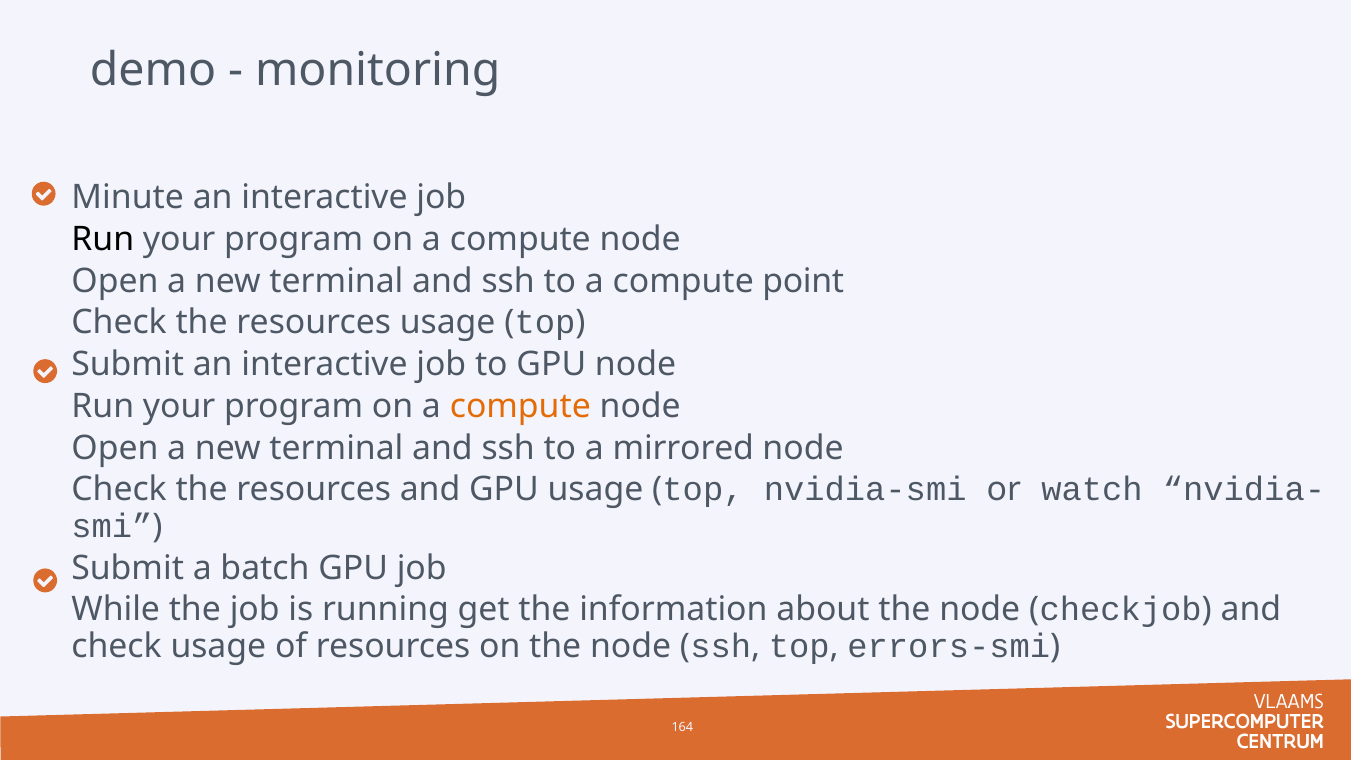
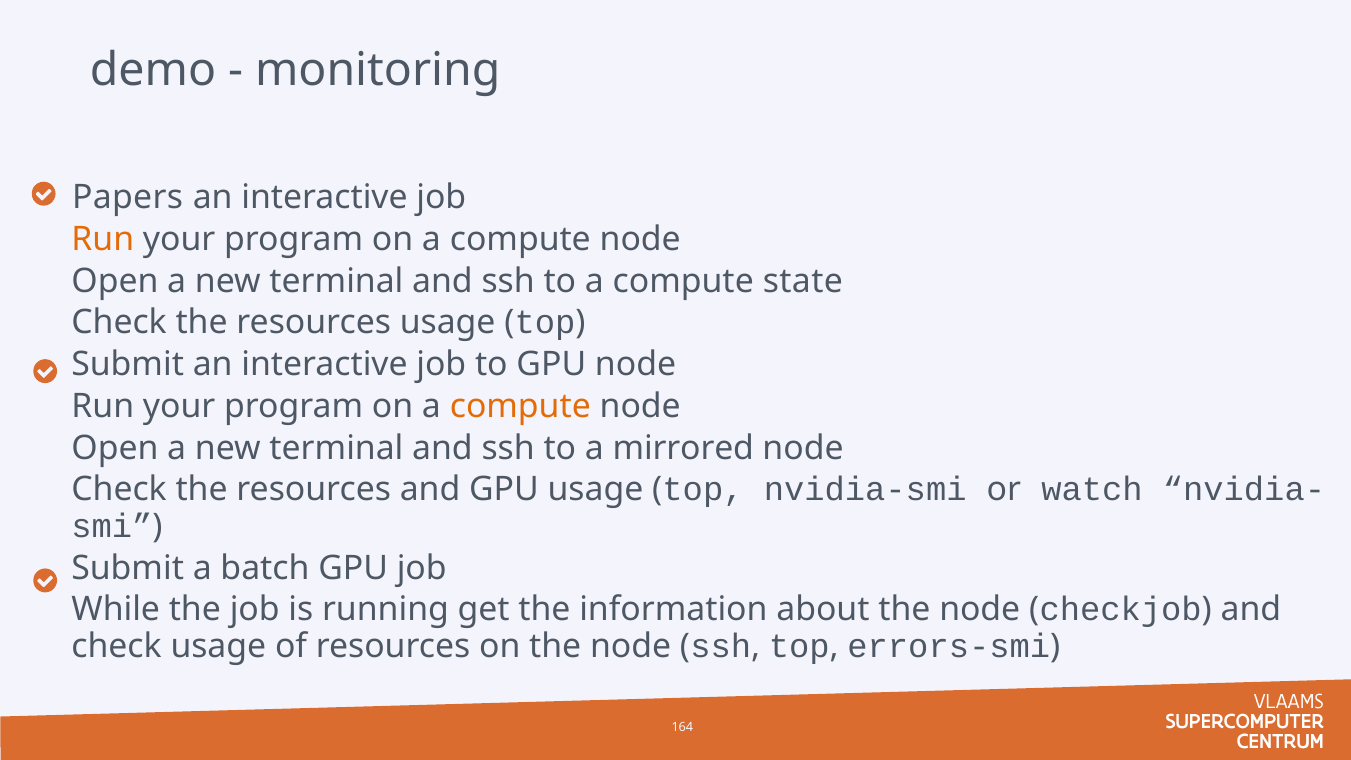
Minute: Minute -> Papers
Run at (103, 239) colour: black -> orange
point: point -> state
